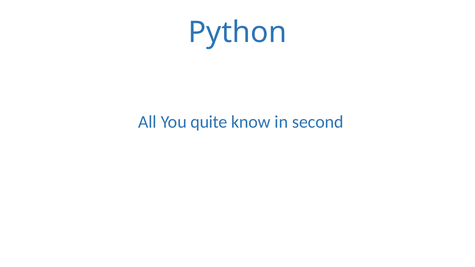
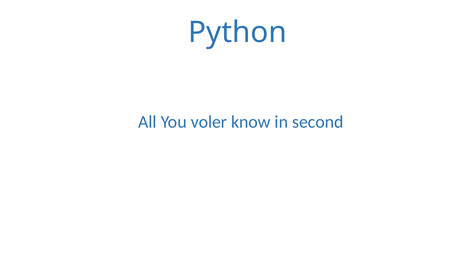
quite: quite -> voler
